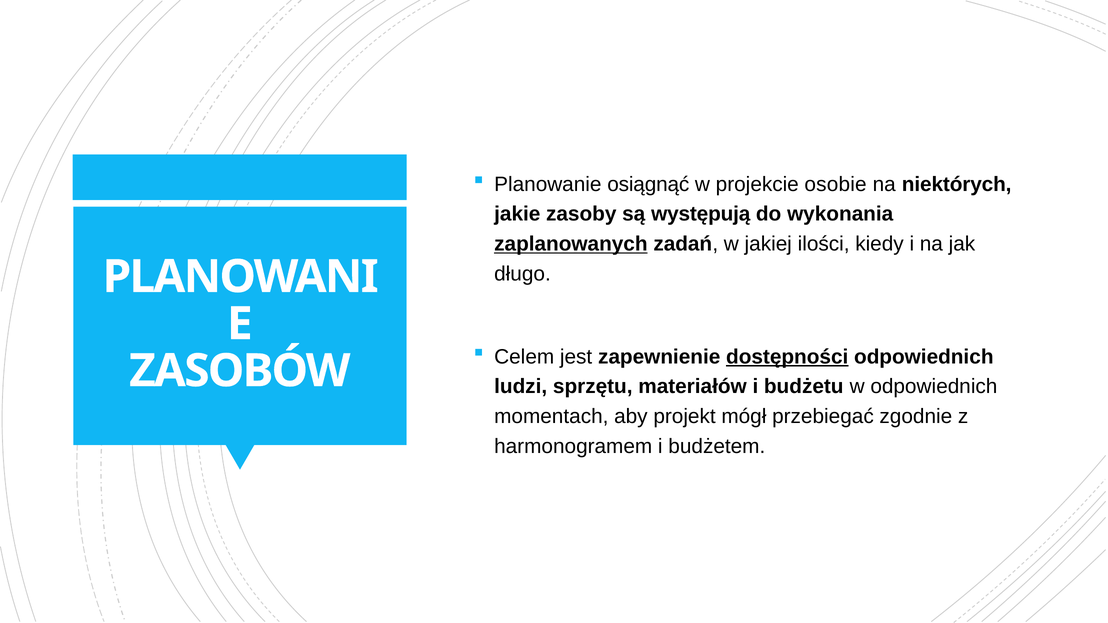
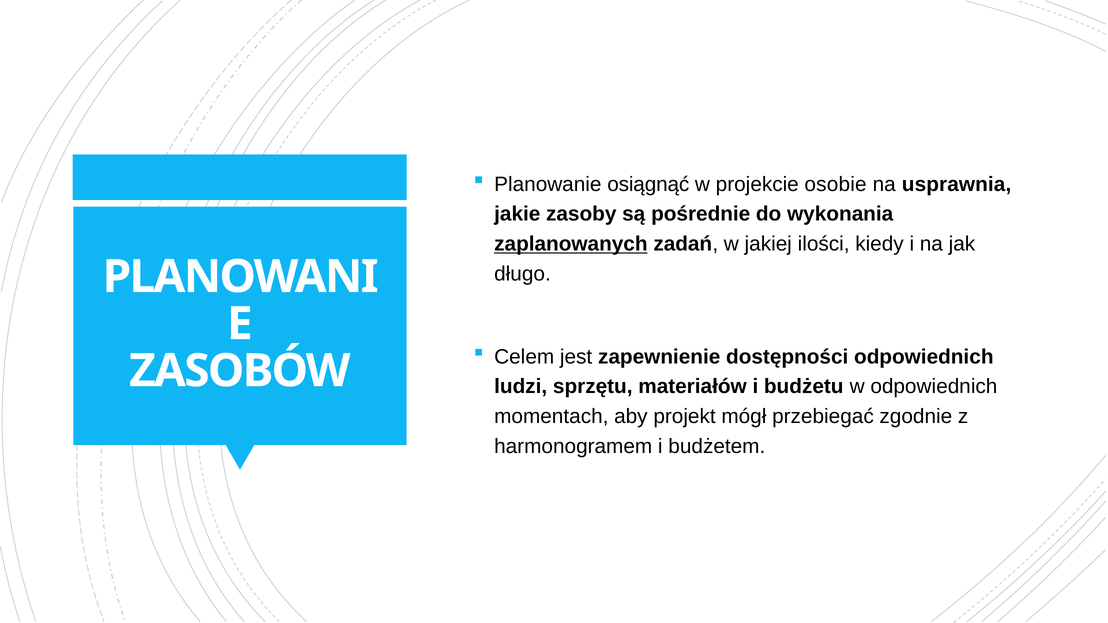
niektórych: niektórych -> usprawnia
występują: występują -> pośrednie
dostępności underline: present -> none
